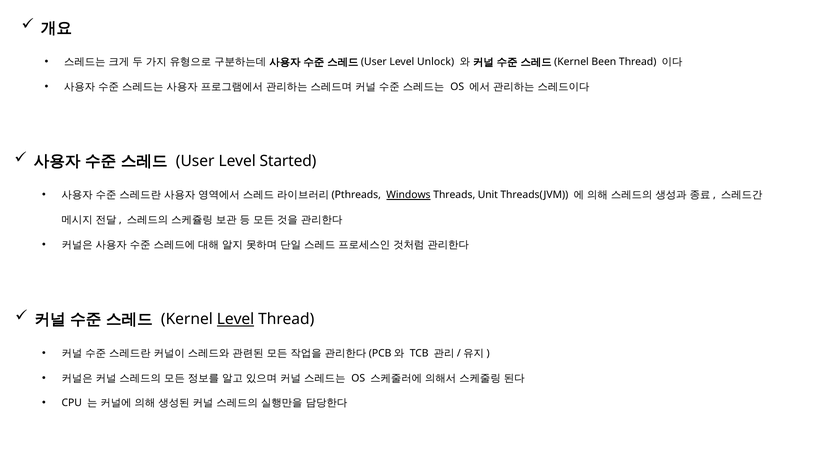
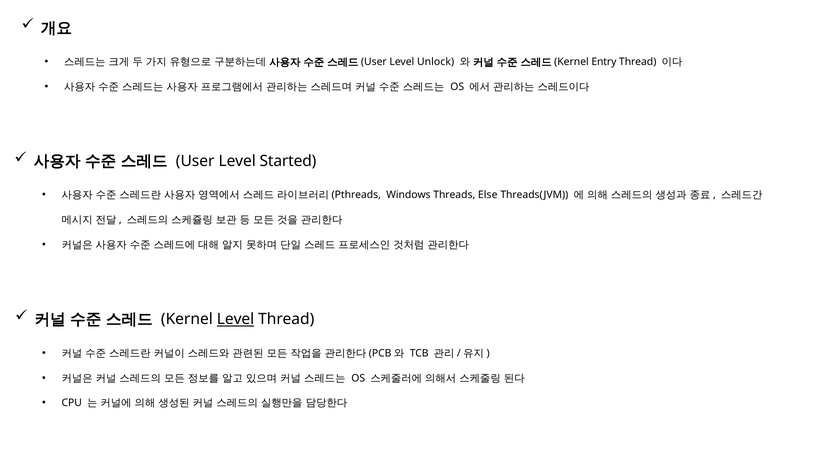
Been: Been -> Entry
Windows underline: present -> none
Unit: Unit -> Else
